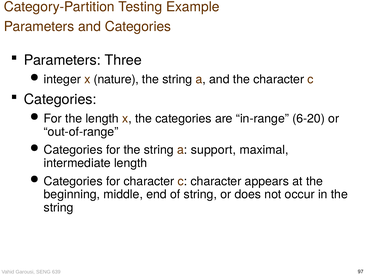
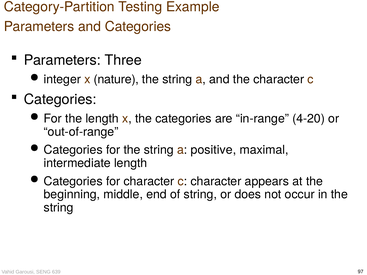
6-20: 6-20 -> 4-20
support: support -> positive
